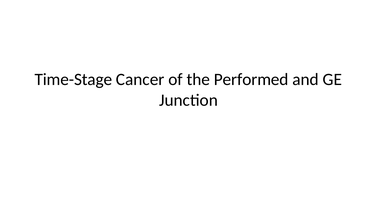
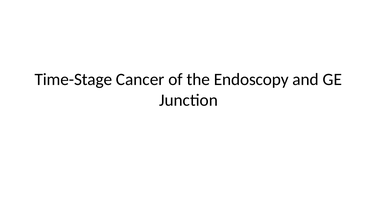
Performed: Performed -> Endoscopy
